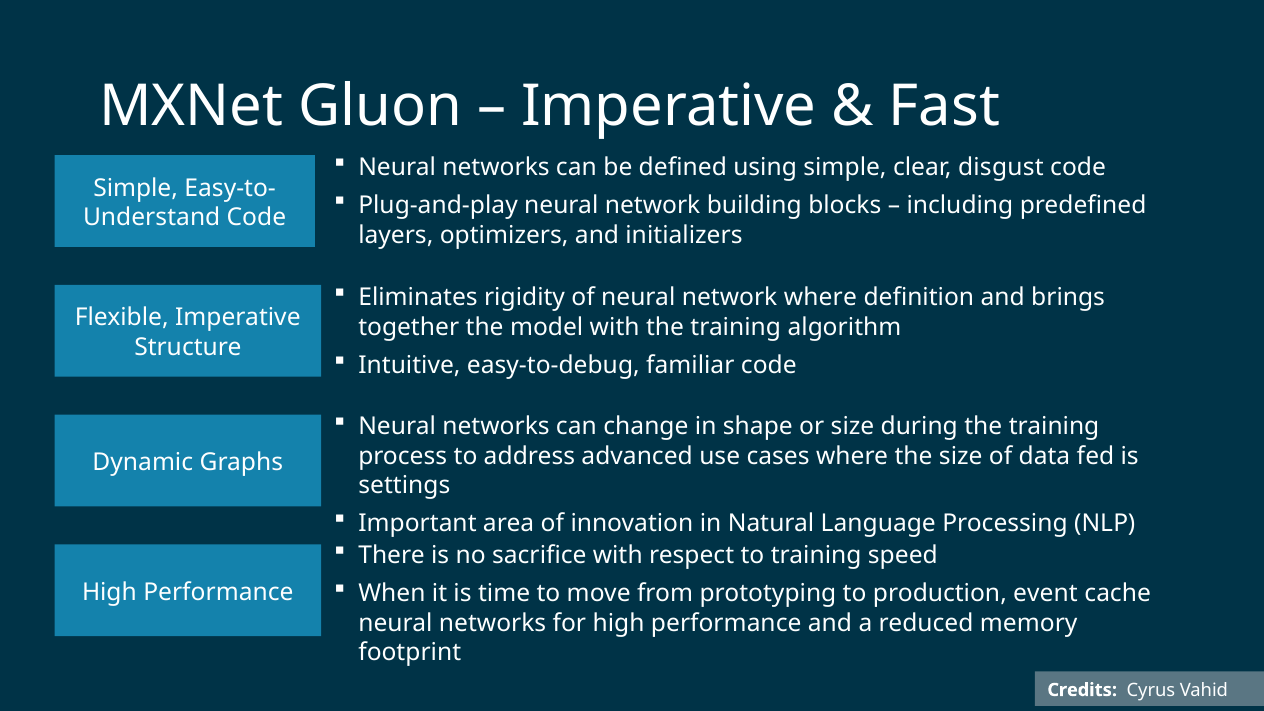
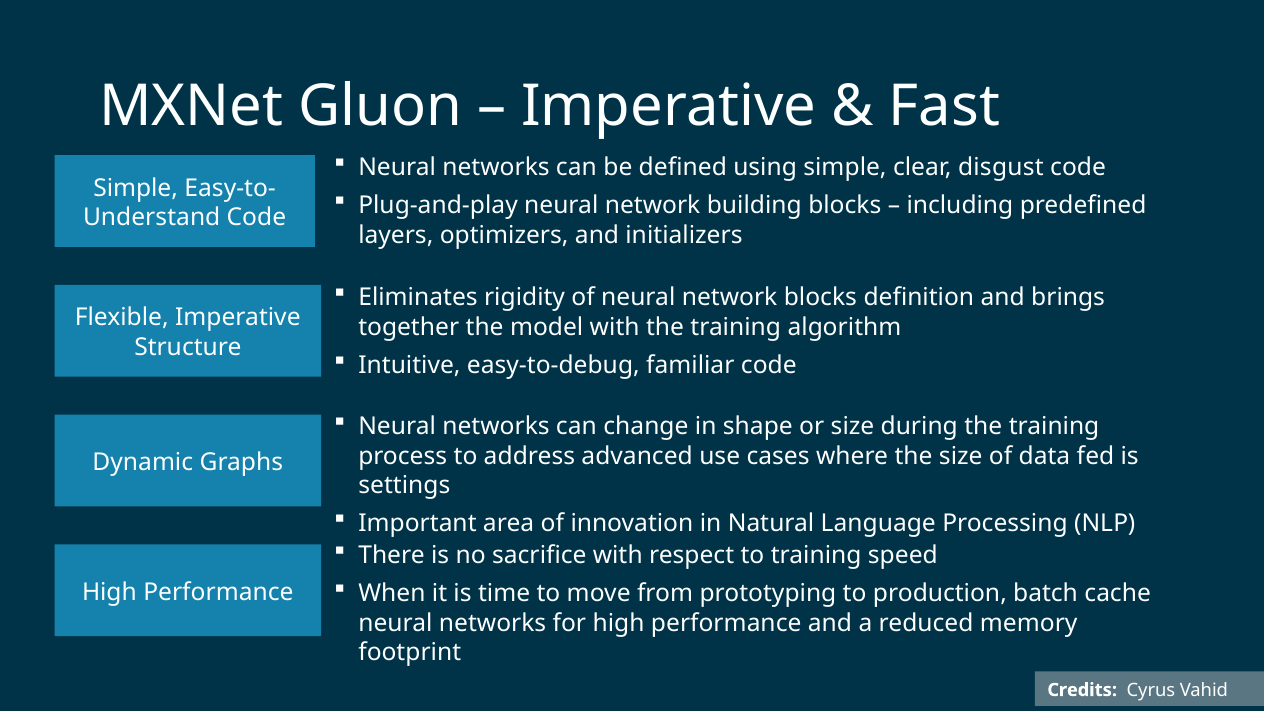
network where: where -> blocks
event: event -> batch
